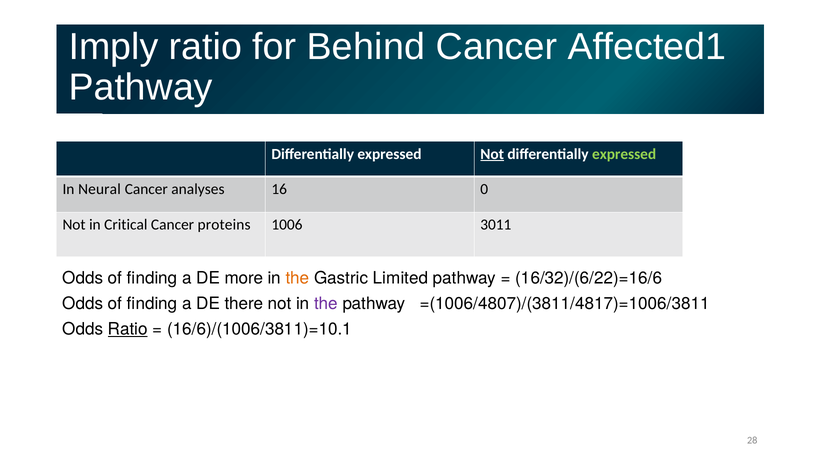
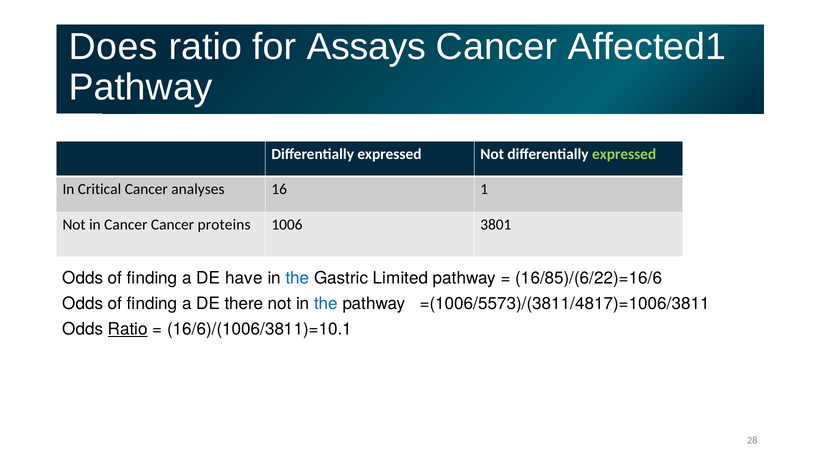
Imply: Imply -> Does
Behind: Behind -> Assays
Not at (492, 154) underline: present -> none
Neural: Neural -> Critical
0: 0 -> 1
in Critical: Critical -> Cancer
3011: 3011 -> 3801
more: more -> have
the at (298, 278) colour: orange -> blue
16/32)/(6/22)=16/6: 16/32)/(6/22)=16/6 -> 16/85)/(6/22)=16/6
the at (326, 304) colour: purple -> blue
=(1006/4807)/(3811/4817)=1006/3811: =(1006/4807)/(3811/4817)=1006/3811 -> =(1006/5573)/(3811/4817)=1006/3811
